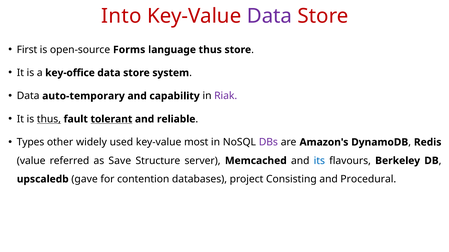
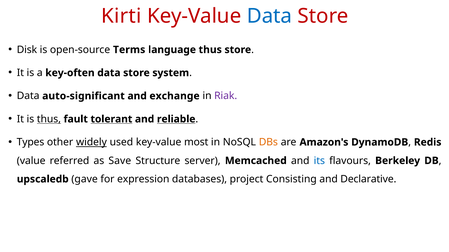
Into: Into -> Kirti
Data at (269, 16) colour: purple -> blue
First: First -> Disk
Forms: Forms -> Terms
key-office: key-office -> key-often
auto-temporary: auto-temporary -> auto-significant
capability: capability -> exchange
reliable underline: none -> present
widely underline: none -> present
DBs colour: purple -> orange
contention: contention -> expression
Procedural: Procedural -> Declarative
